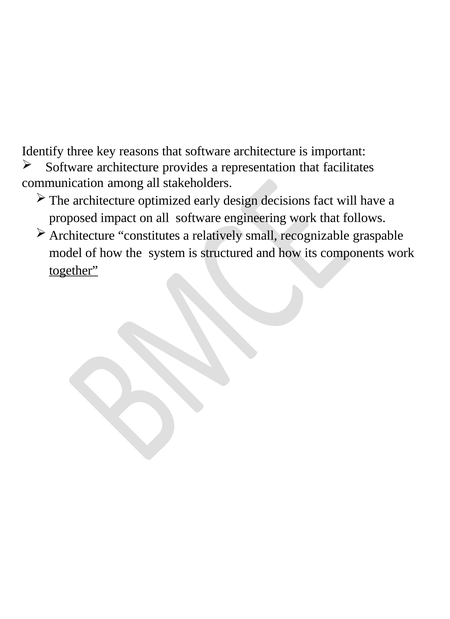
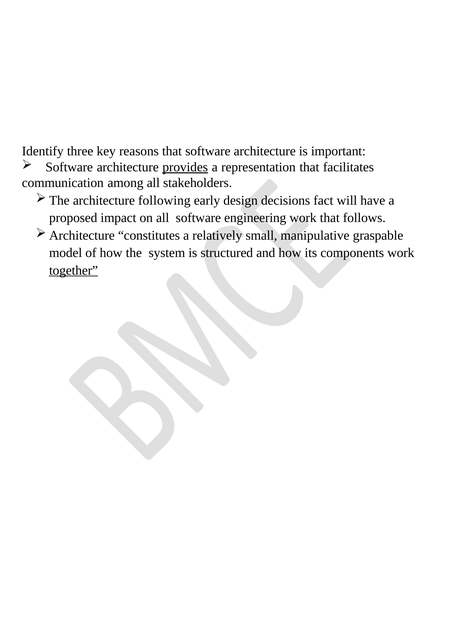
provides underline: none -> present
optimized: optimized -> following
recognizable: recognizable -> manipulative
